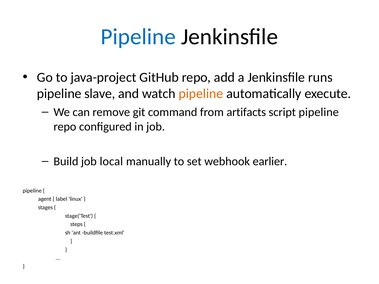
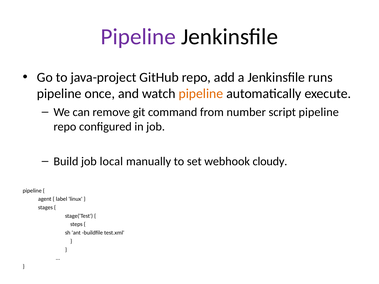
Pipeline at (138, 37) colour: blue -> purple
slave: slave -> once
artifacts: artifacts -> number
earlier: earlier -> cloudy
